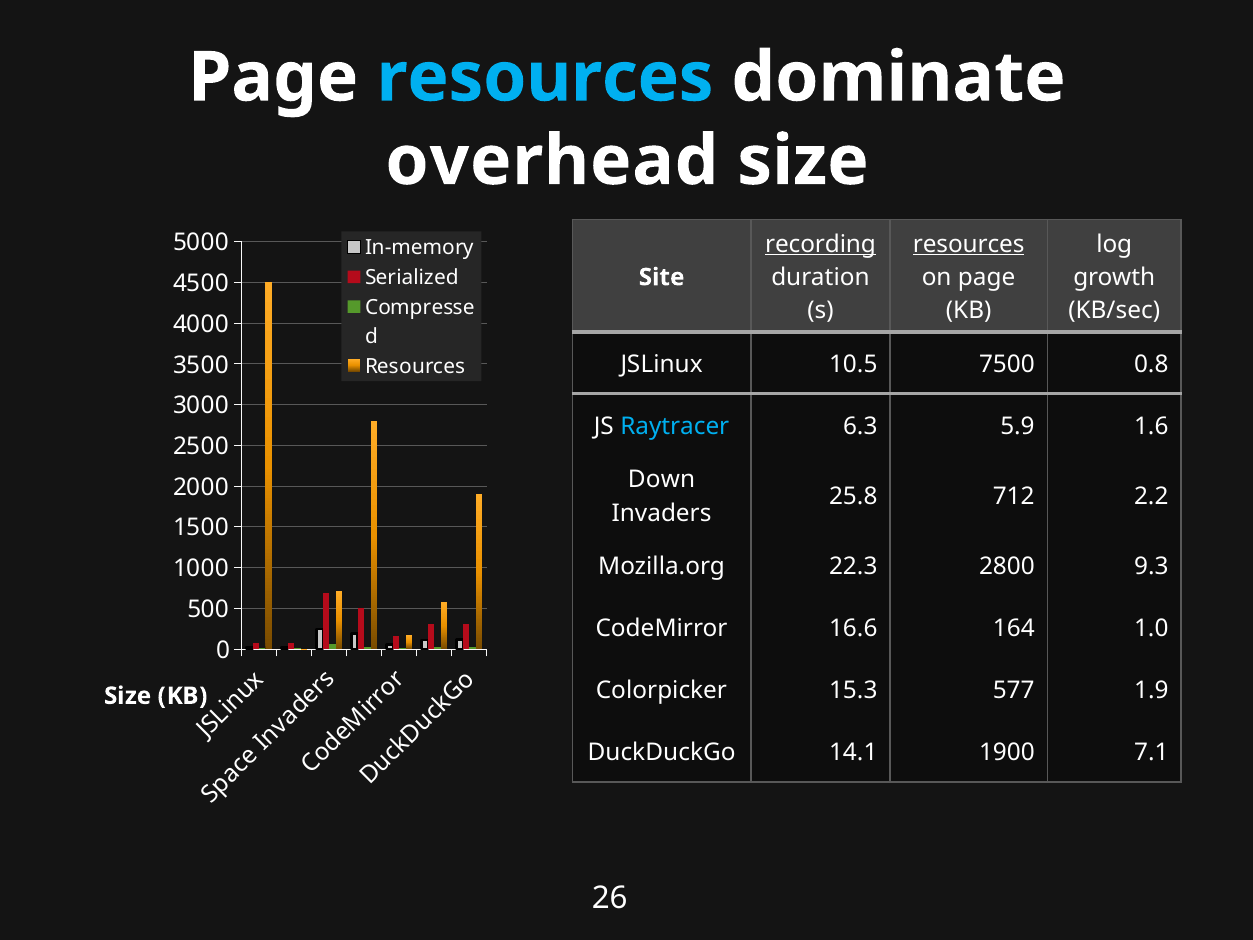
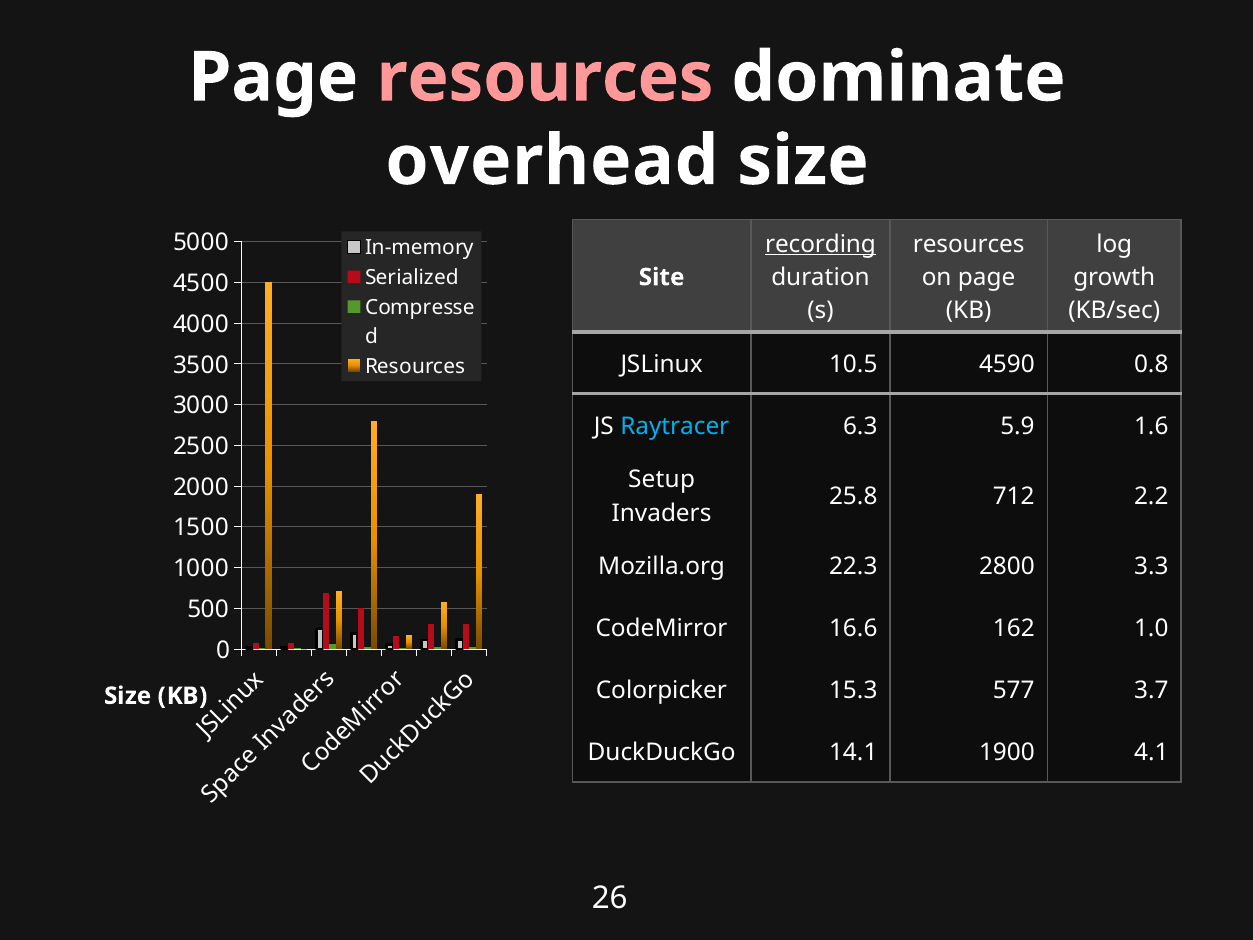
resources at (545, 78) colour: light blue -> pink
resources at (969, 244) underline: present -> none
7500: 7500 -> 4590
Down: Down -> Setup
9.3: 9.3 -> 3.3
164: 164 -> 162
1.9: 1.9 -> 3.7
7.1: 7.1 -> 4.1
